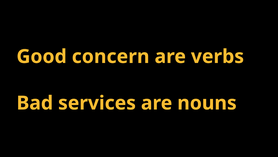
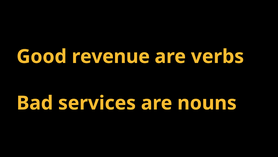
concern: concern -> revenue
